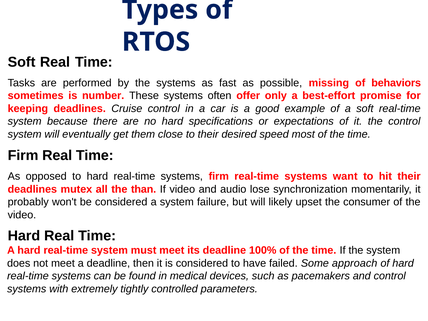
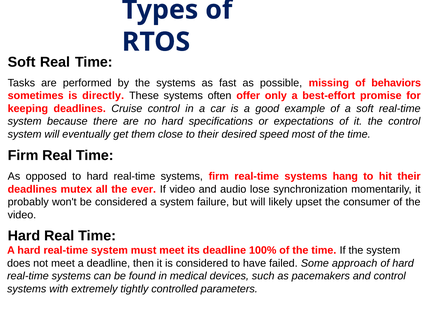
number: number -> directly
want: want -> hang
than: than -> ever
